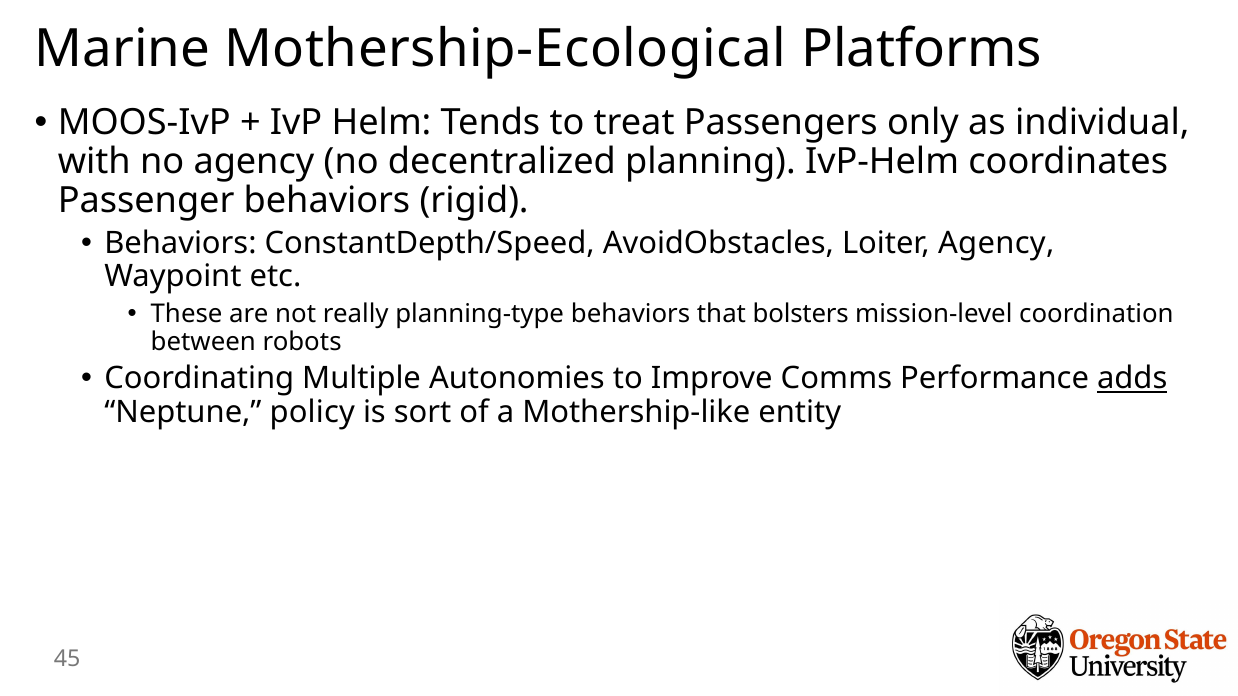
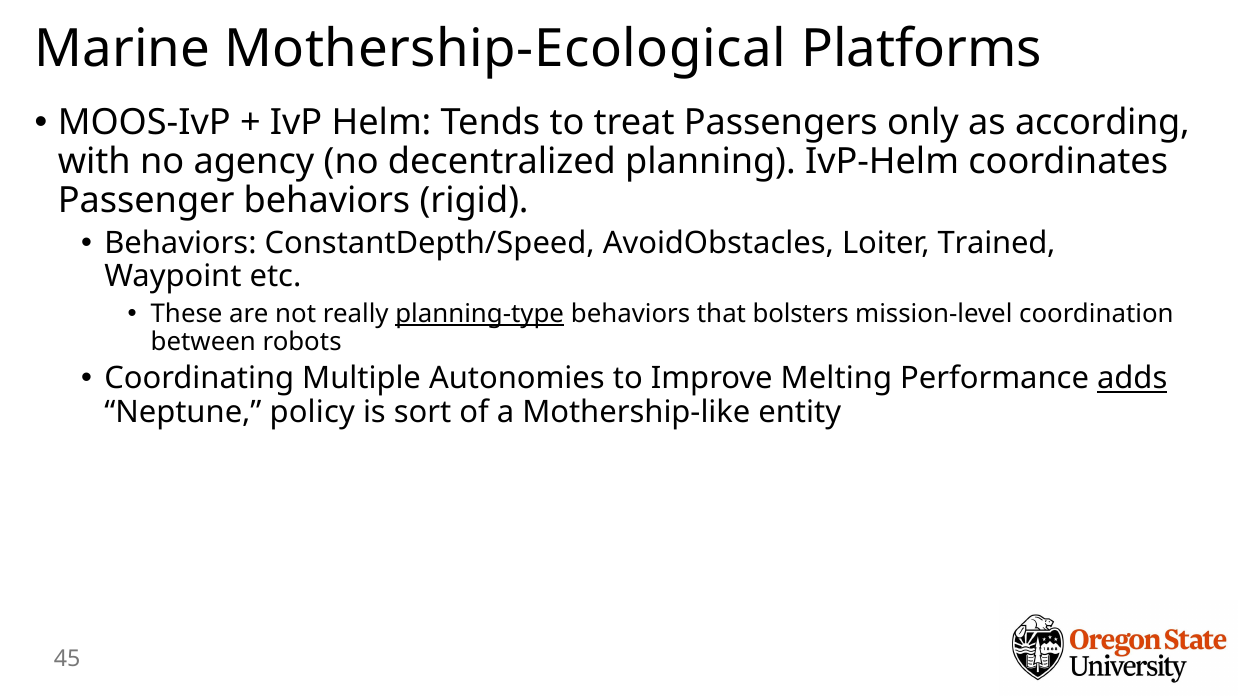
individual: individual -> according
Loiter Agency: Agency -> Trained
planning-type underline: none -> present
Comms: Comms -> Melting
